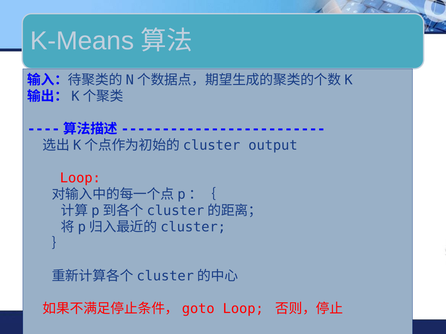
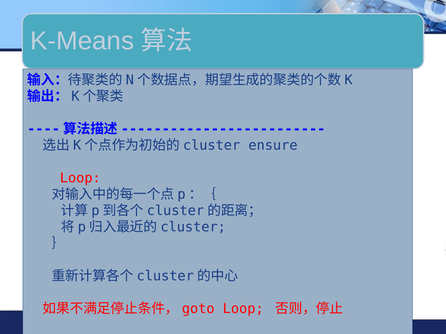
output: output -> ensure
